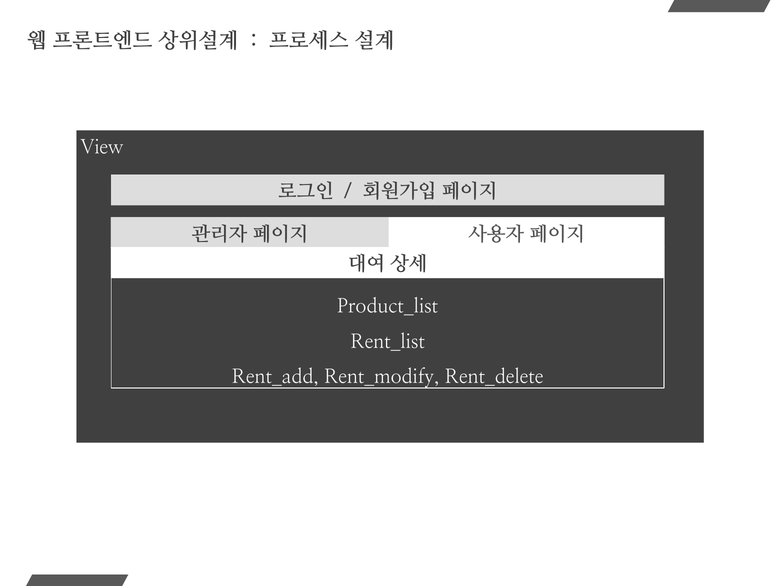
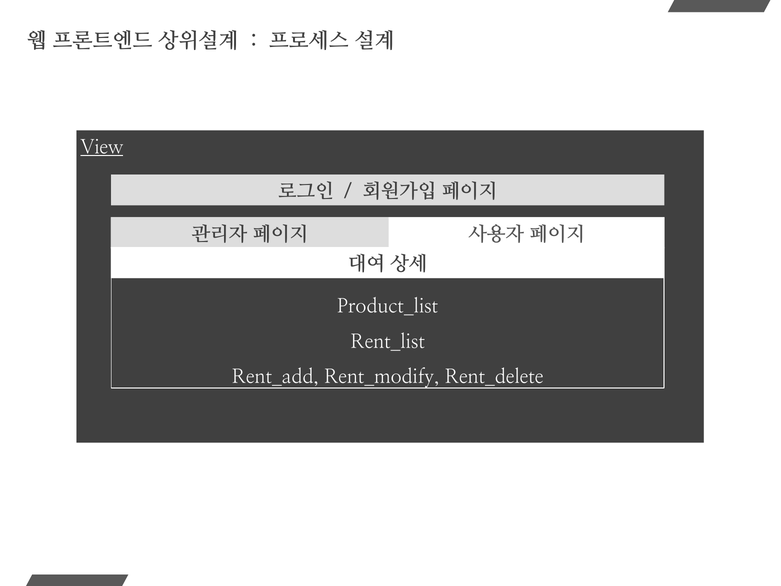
View underline: none -> present
